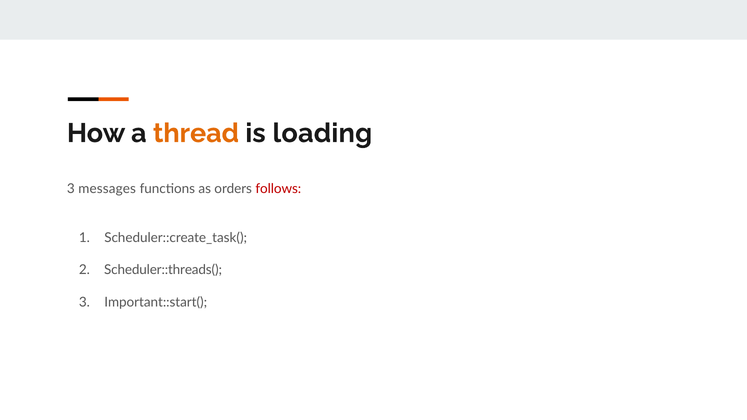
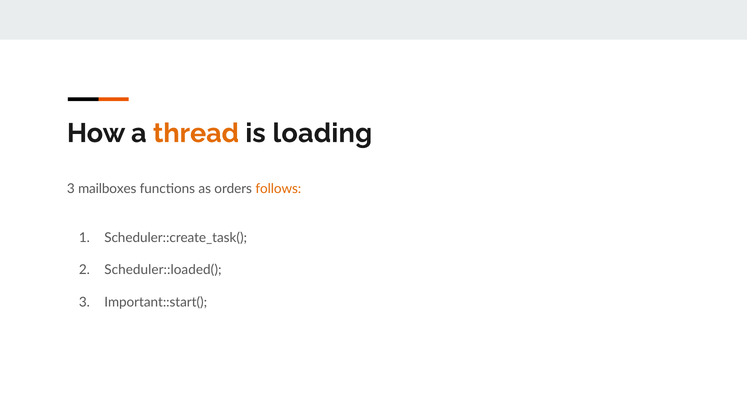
messages: messages -> mailboxes
follows colour: red -> orange
Scheduler::threads(: Scheduler::threads( -> Scheduler::loaded(
